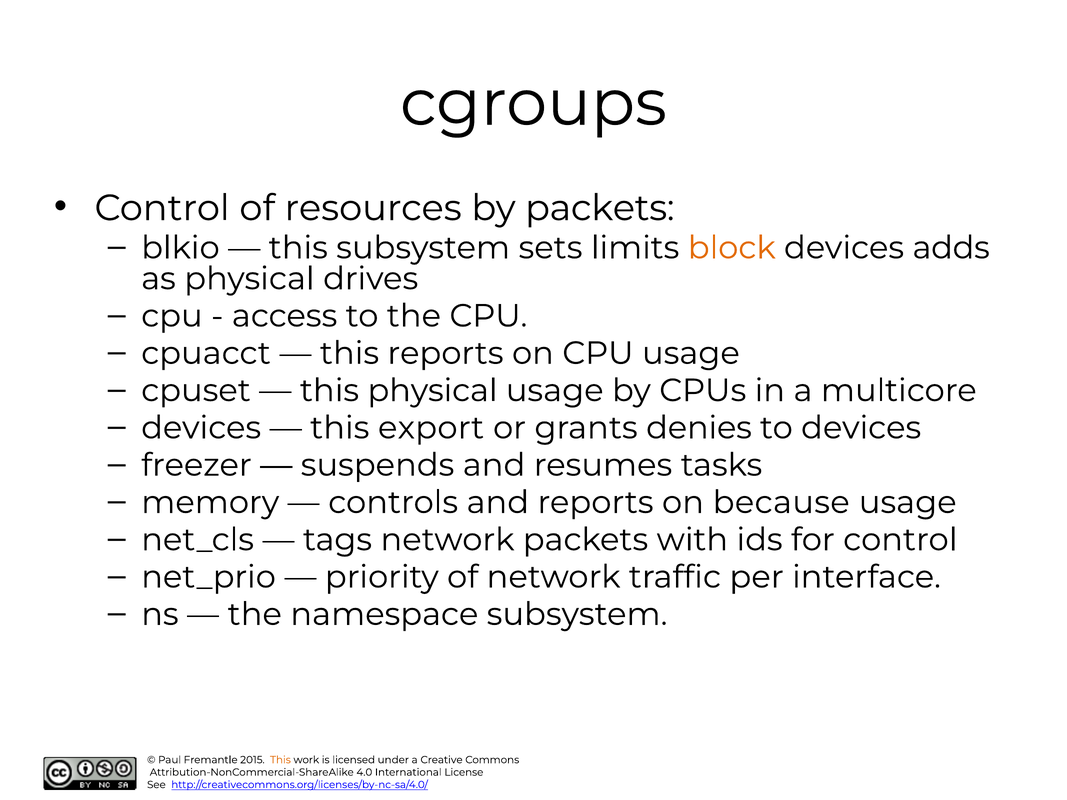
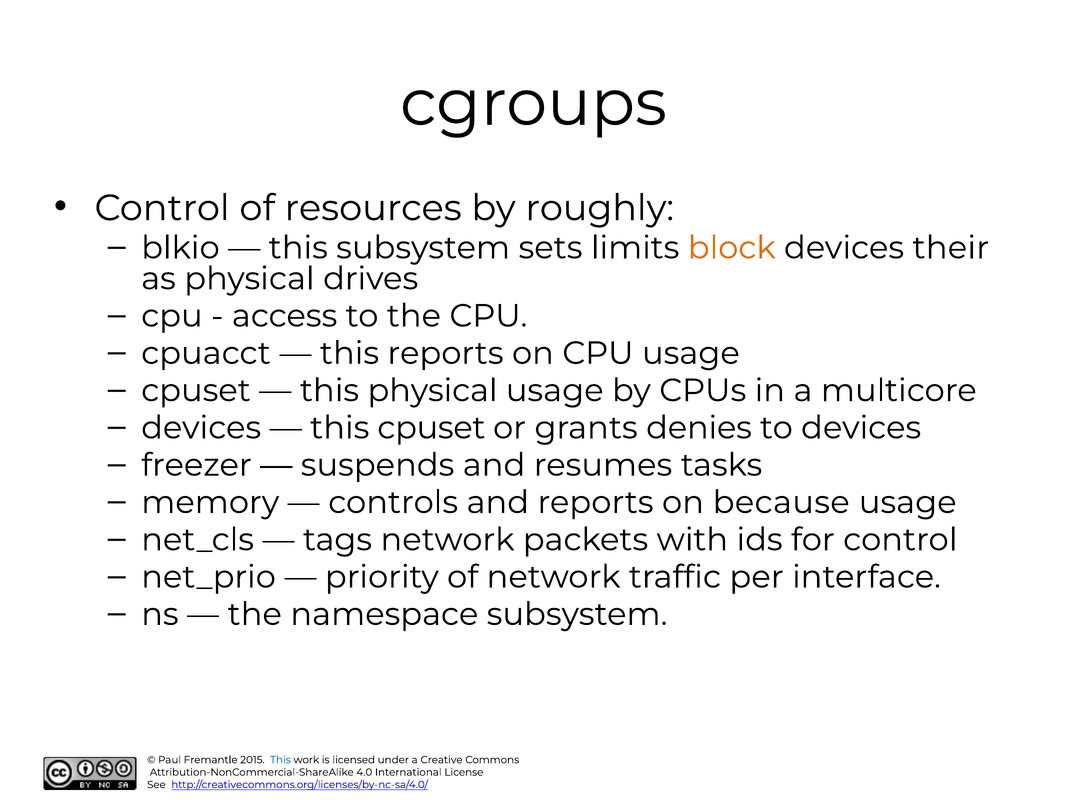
by packets: packets -> roughly
adds: adds -> their
this export: export -> cpuset
This at (280, 760) colour: orange -> blue
